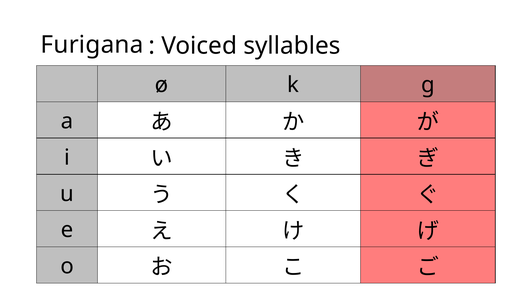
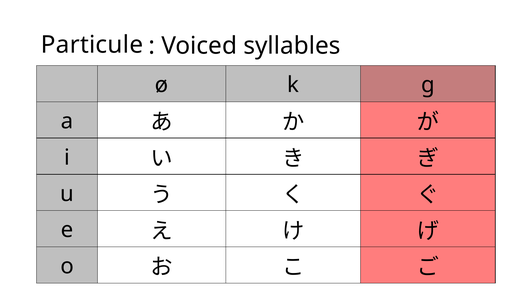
Furigana: Furigana -> Particule
